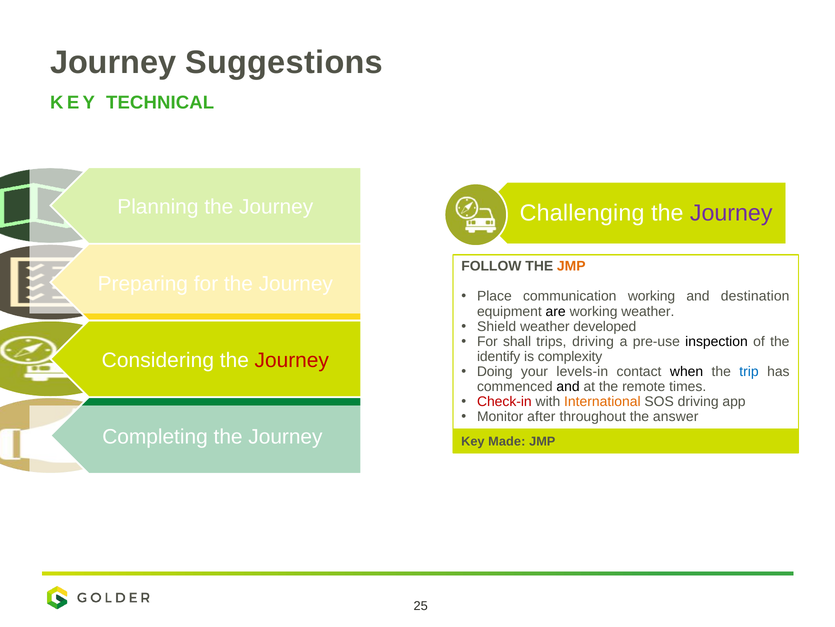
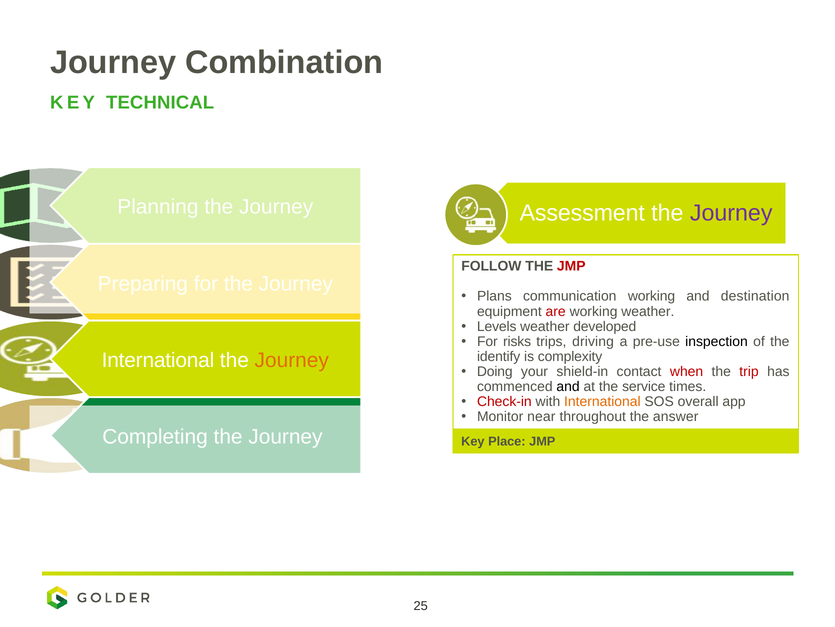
Suggestions: Suggestions -> Combination
Challenging: Challenging -> Assessment
JMP at (571, 266) colour: orange -> red
Place: Place -> Plans
are colour: black -> red
Shield: Shield -> Levels
shall: shall -> risks
Considering at (158, 360): Considering -> International
Journey at (292, 360) colour: red -> orange
levels-in: levels-in -> shield-in
when colour: black -> red
trip colour: blue -> red
remote: remote -> service
SOS driving: driving -> overall
after: after -> near
Made: Made -> Place
